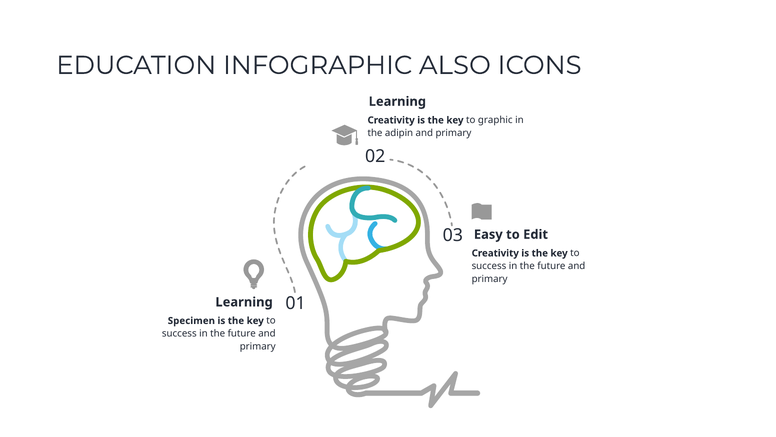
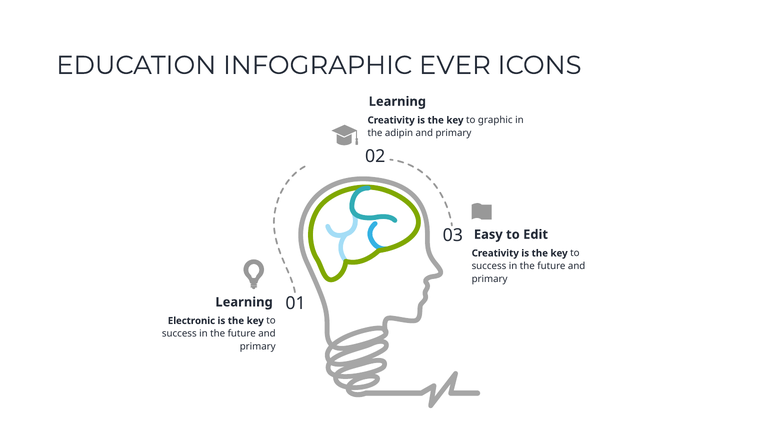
ALSO: ALSO -> EVER
Specimen: Specimen -> Electronic
